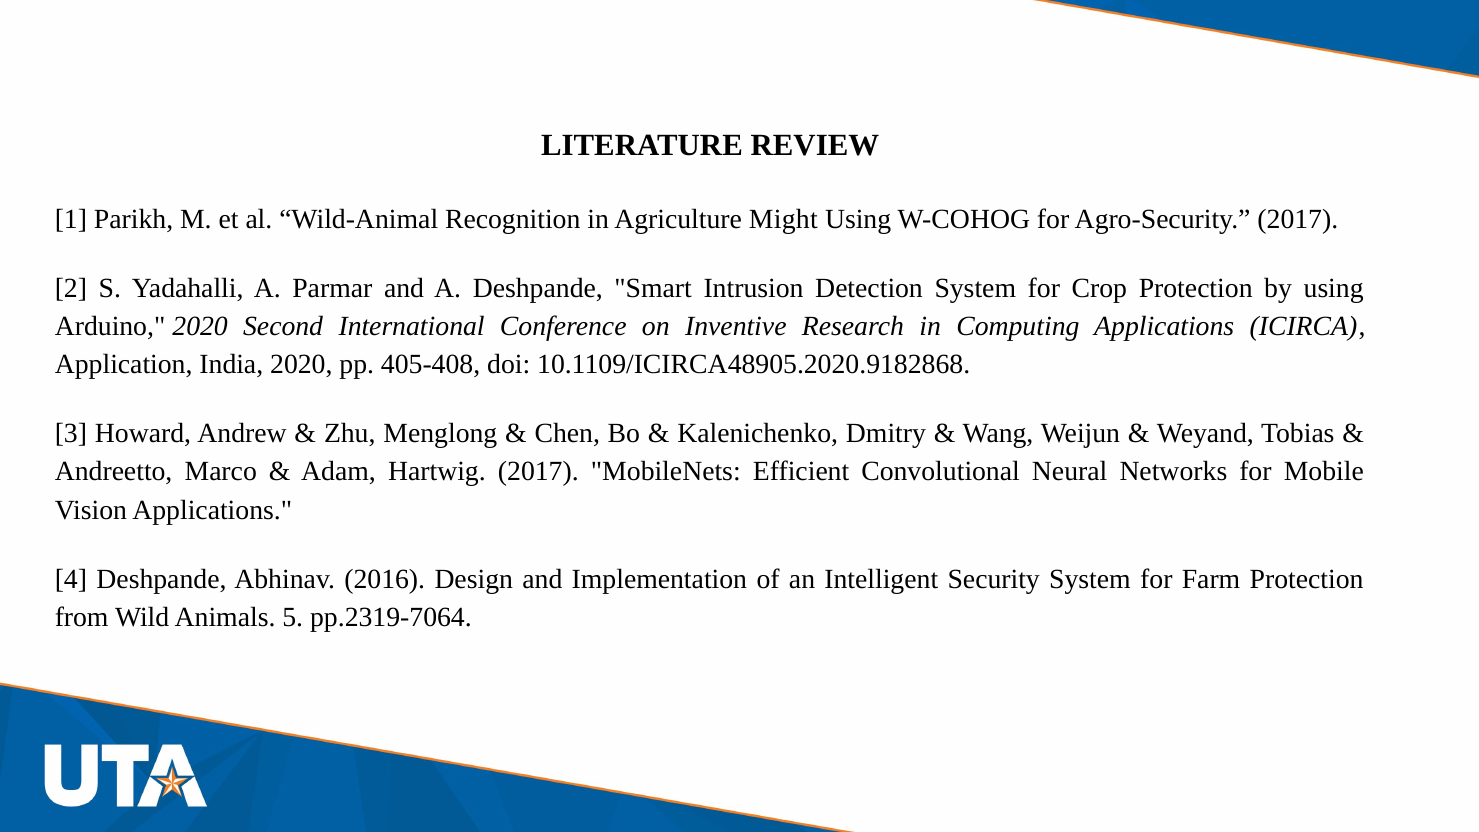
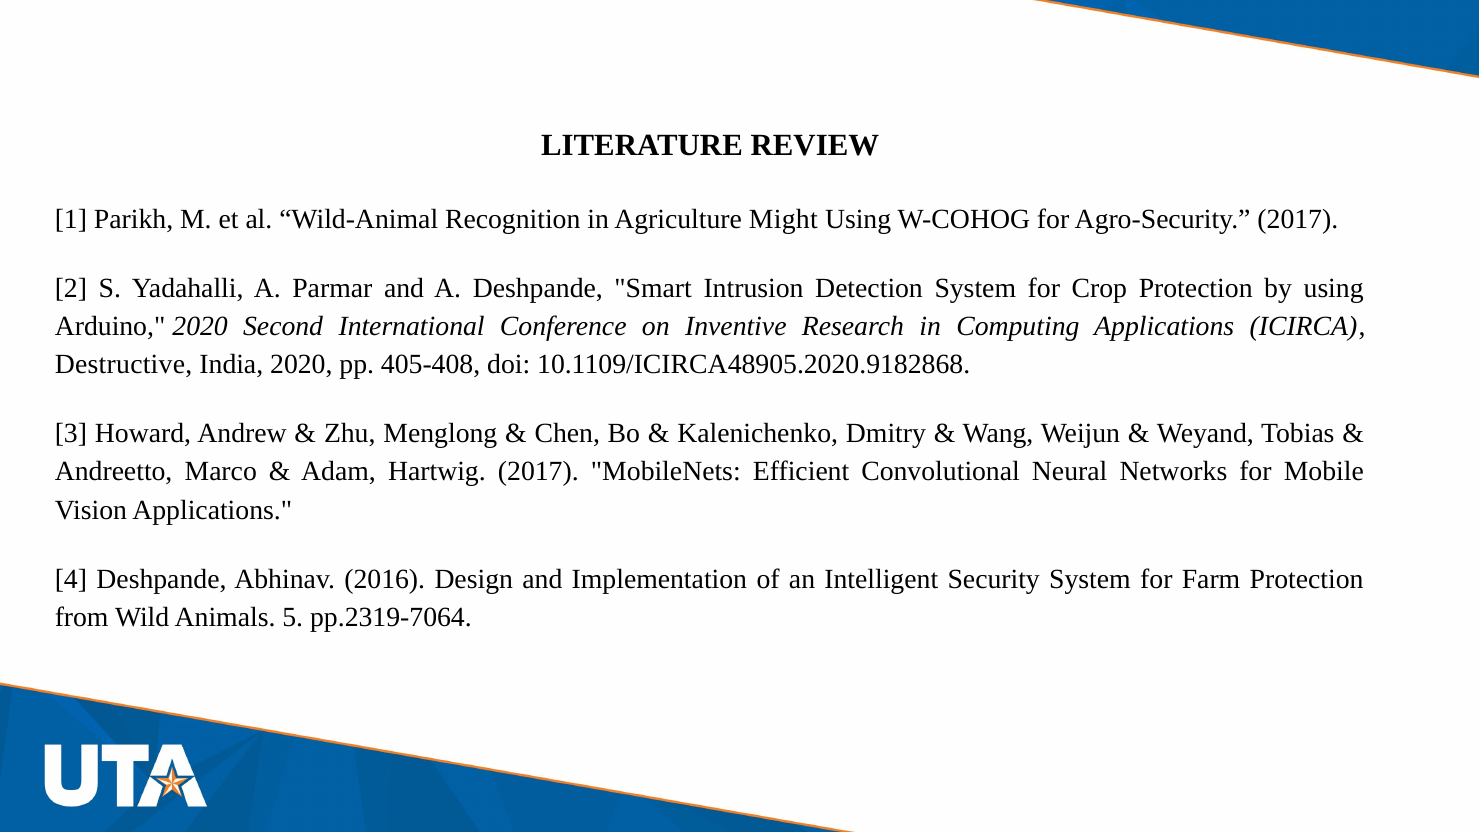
Application: Application -> Destructive
